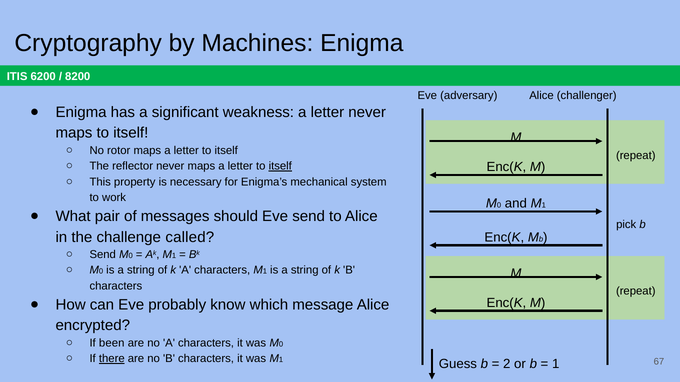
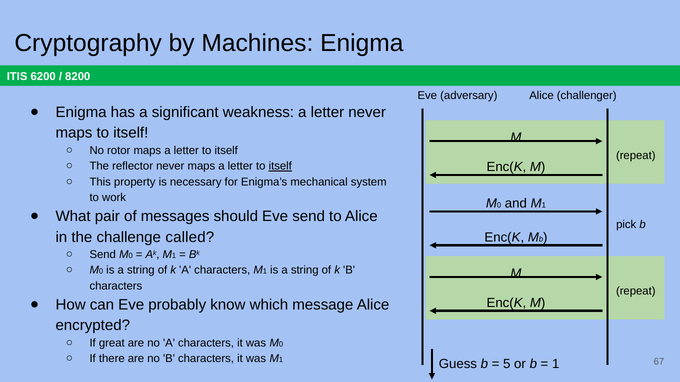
been: been -> great
there underline: present -> none
2: 2 -> 5
